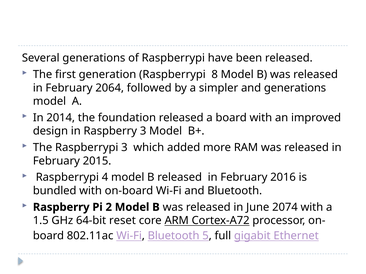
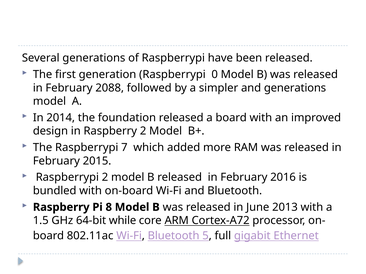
8: 8 -> 0
2064: 2064 -> 2088
Raspberry 3: 3 -> 2
Raspberrypi 3: 3 -> 7
Raspberrypi 4: 4 -> 2
2: 2 -> 8
2074: 2074 -> 2013
reset: reset -> while
